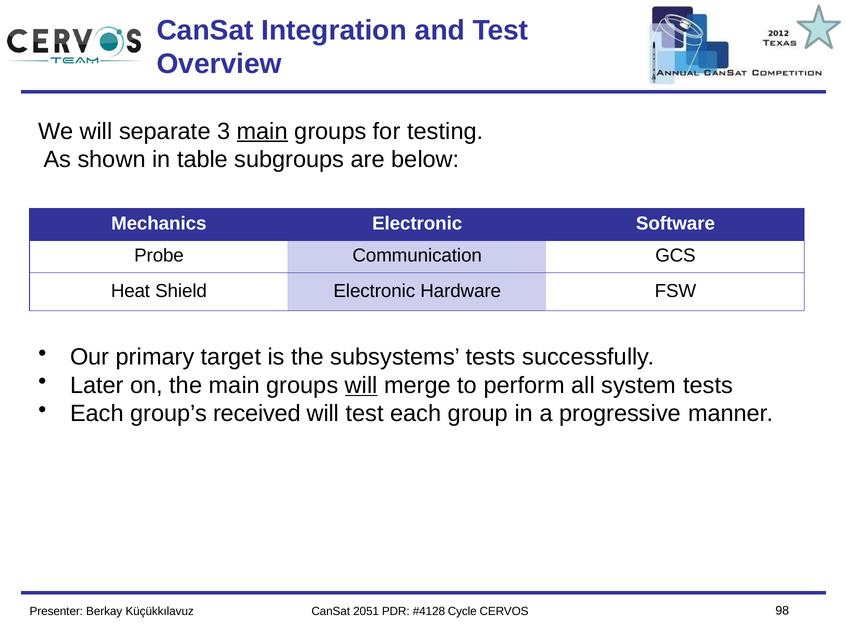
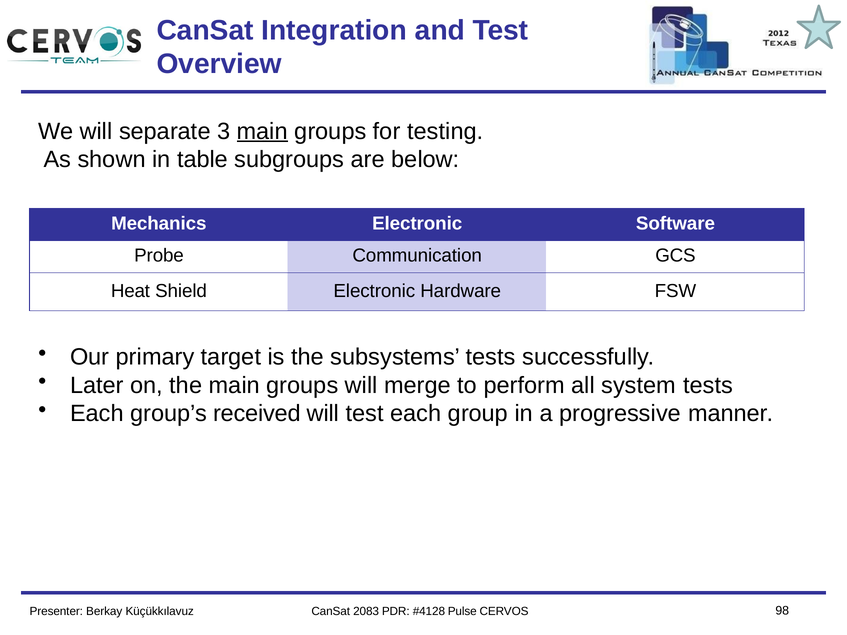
will at (361, 386) underline: present -> none
2051: 2051 -> 2083
Cycle: Cycle -> Pulse
